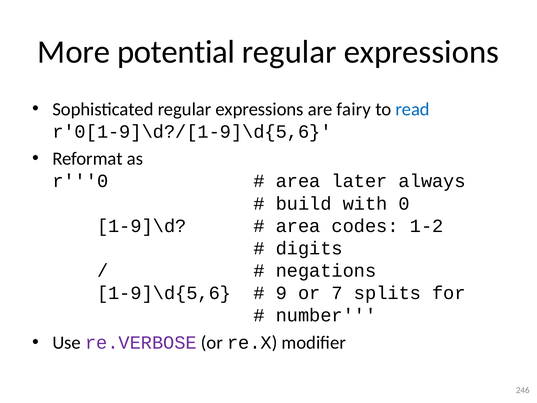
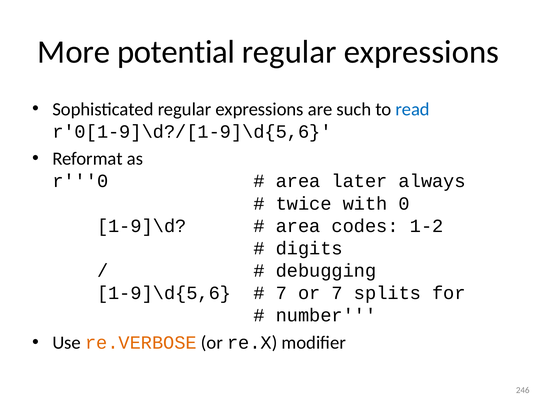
fairy: fairy -> such
build: build -> twice
negations: negations -> debugging
9 at (281, 293): 9 -> 7
re.VERBOSE colour: purple -> orange
